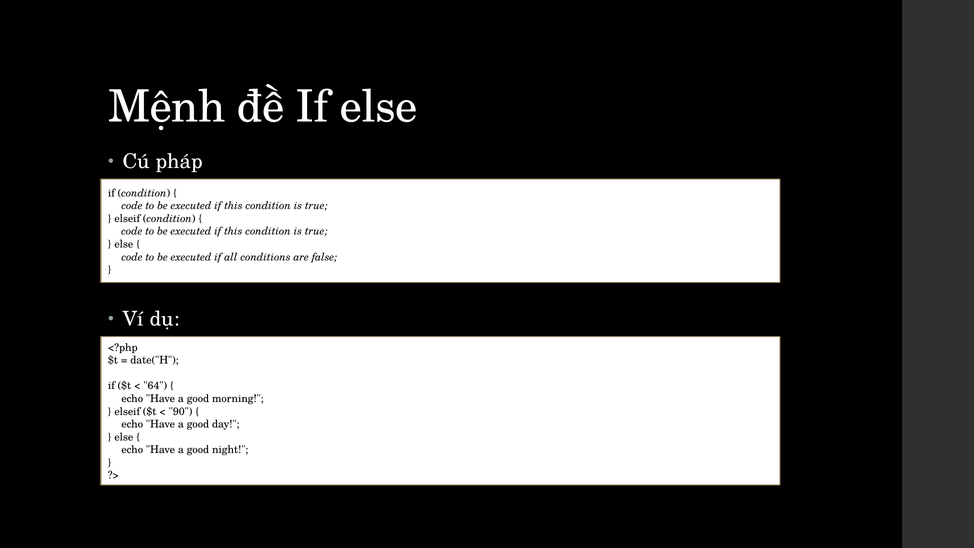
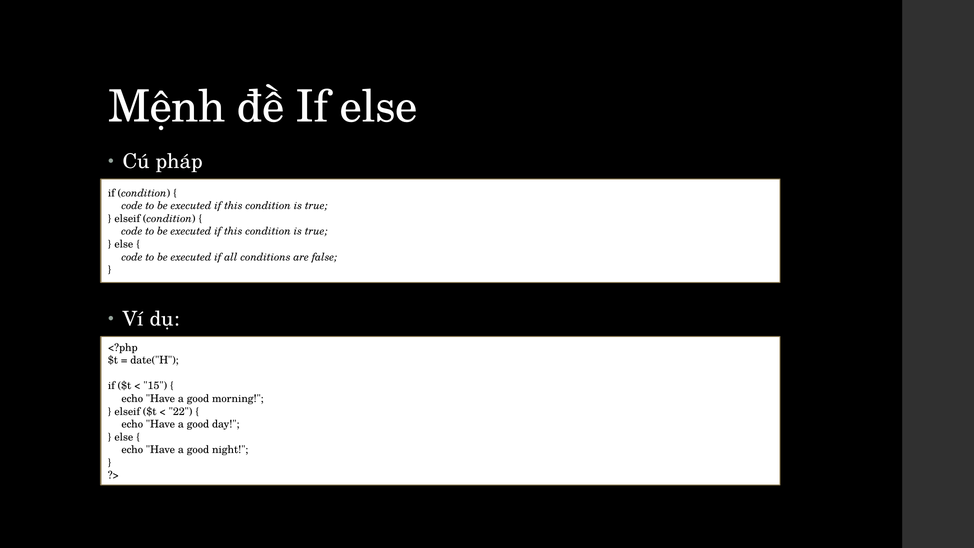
64: 64 -> 15
90: 90 -> 22
